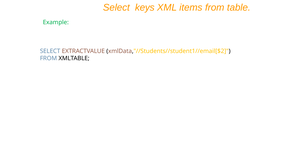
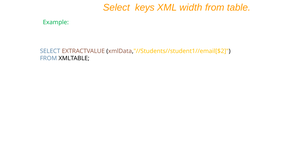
items: items -> width
